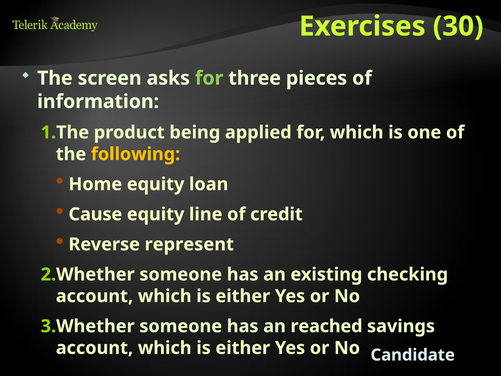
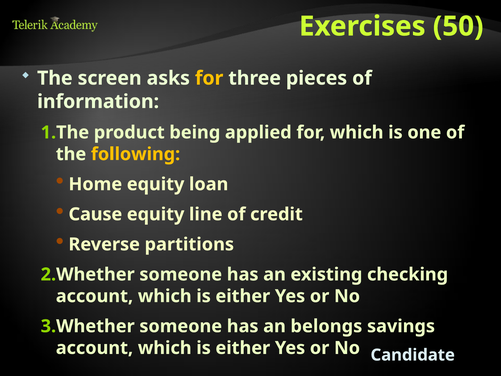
30: 30 -> 50
for at (209, 78) colour: light green -> yellow
represent: represent -> partitions
reached: reached -> belongs
